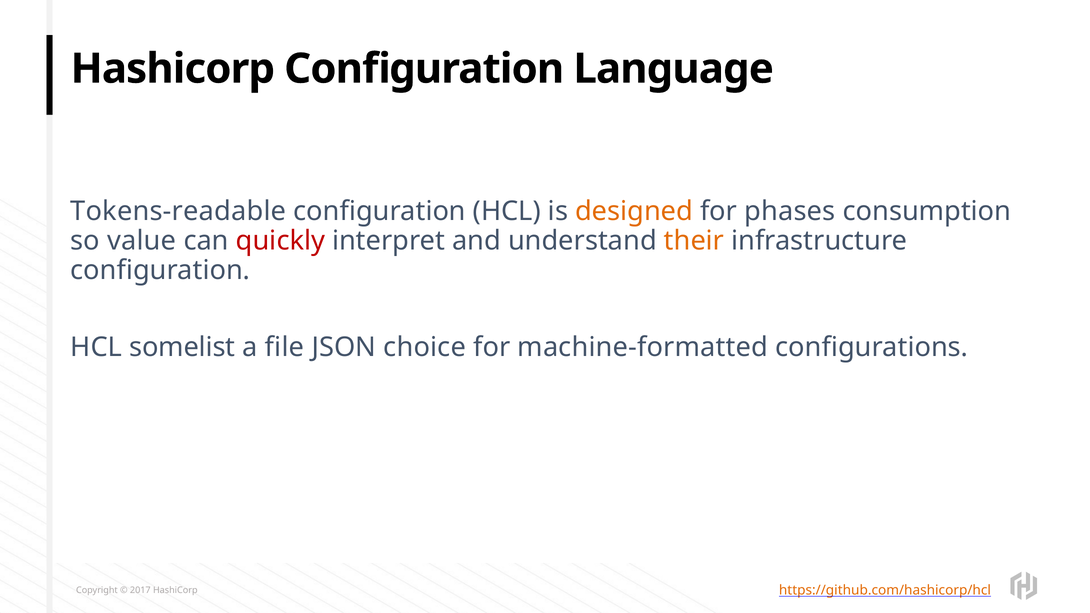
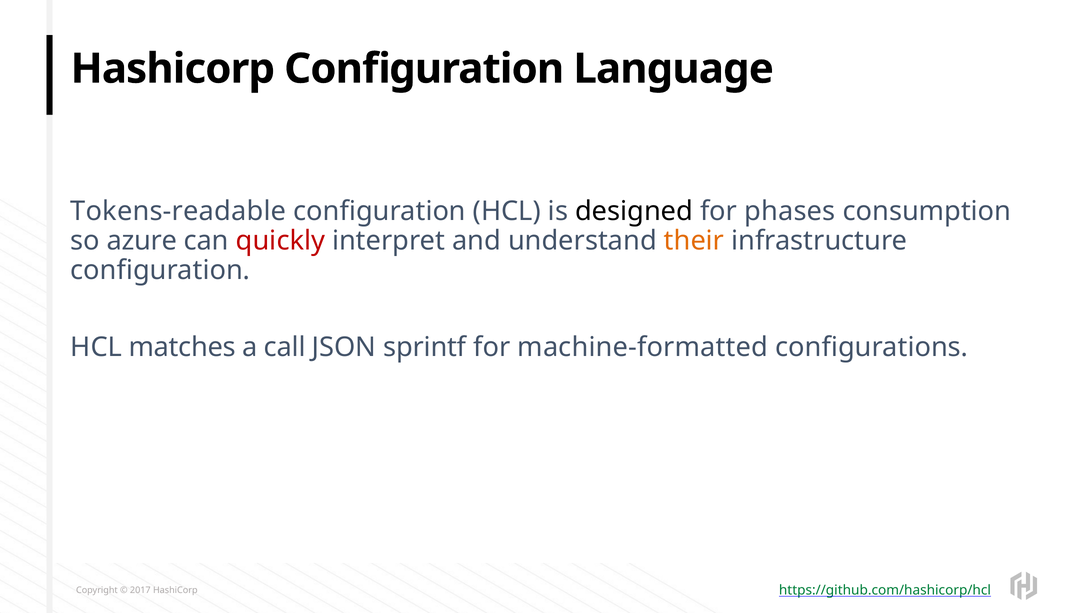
designed colour: orange -> black
value: value -> azure
somelist: somelist -> matches
file: file -> call
choice: choice -> sprintf
https://github.com/hashicorp/hcl colour: orange -> green
